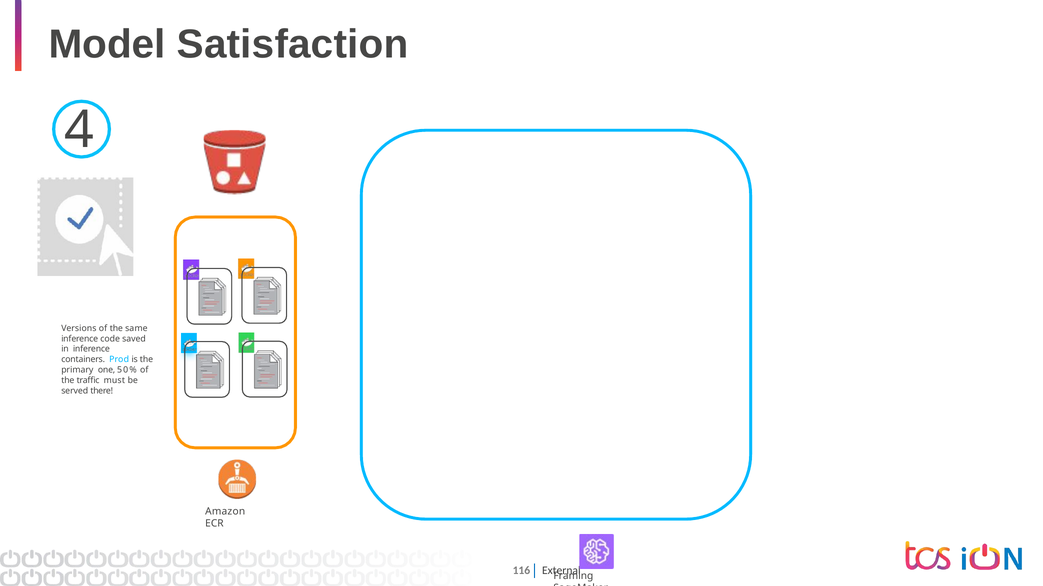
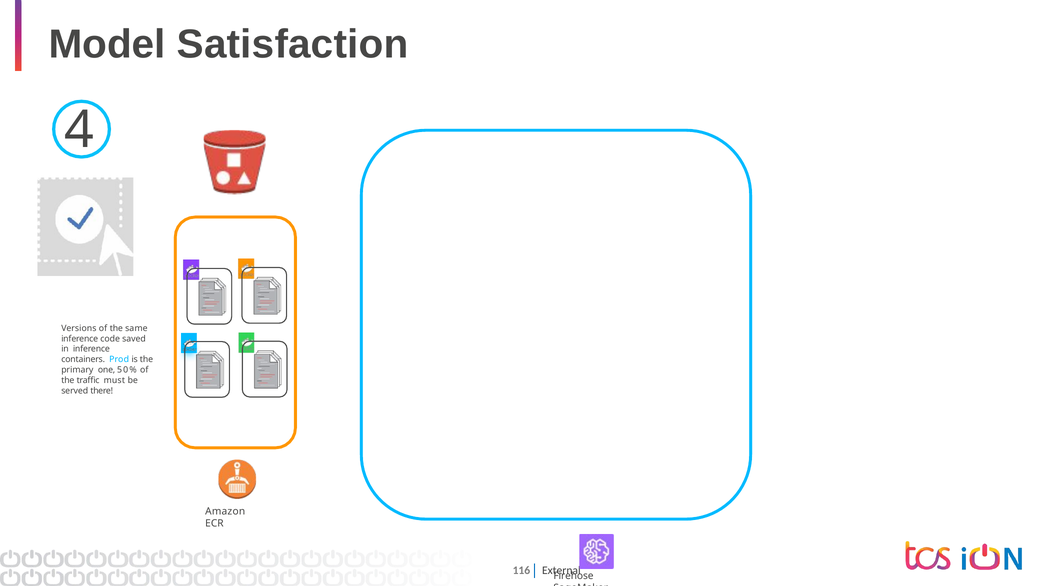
Framing: Framing -> Firehose
